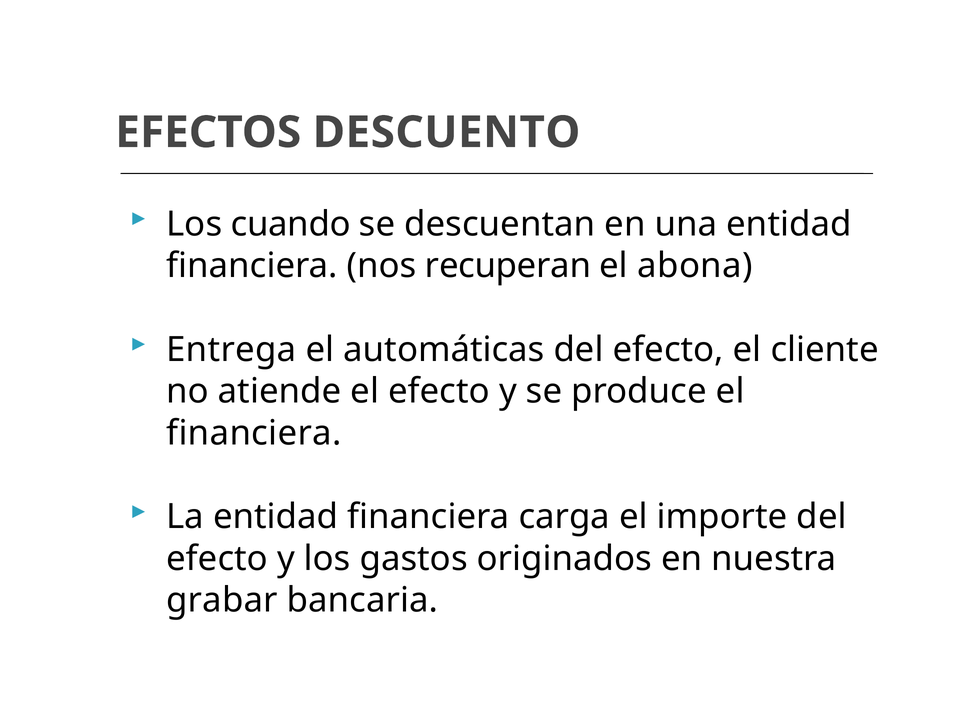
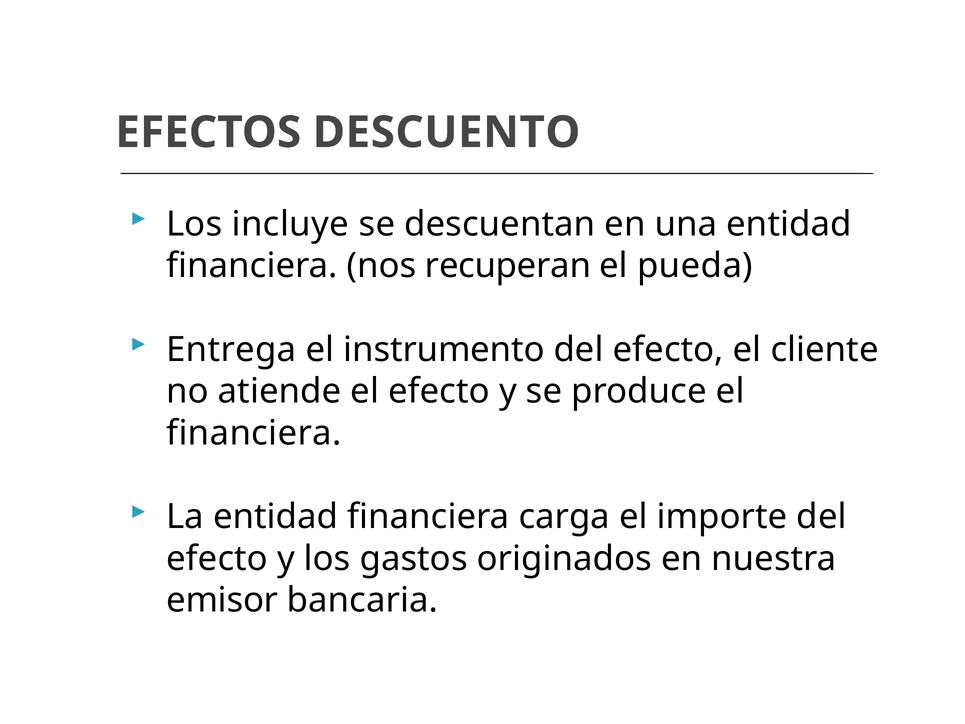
cuando: cuando -> incluye
abona: abona -> pueda
automáticas: automáticas -> instrumento
grabar: grabar -> emisor
